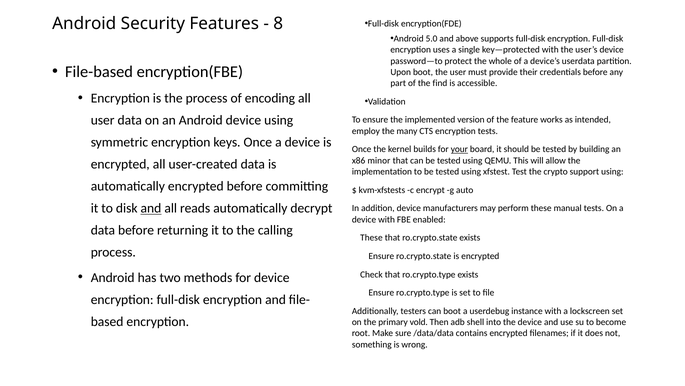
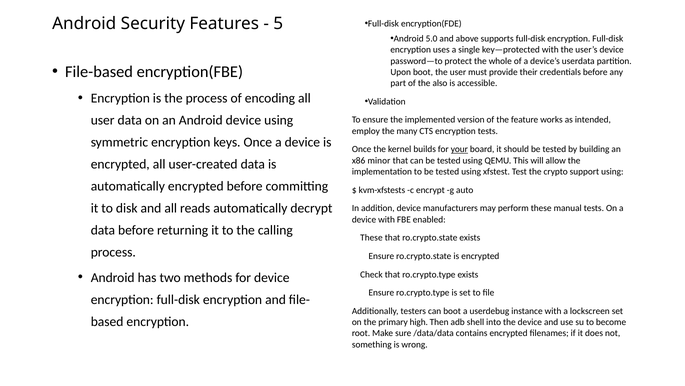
8: 8 -> 5
find: find -> also
and at (151, 208) underline: present -> none
vold: vold -> high
